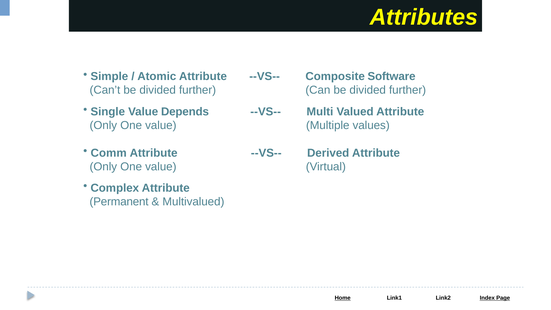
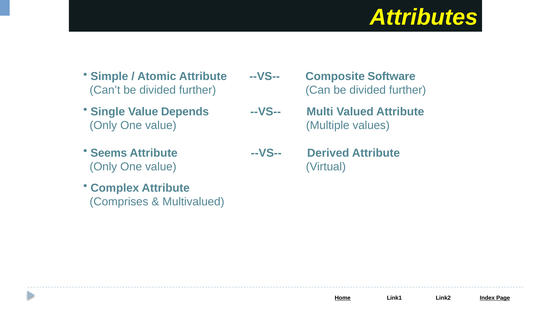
Comm: Comm -> Seems
Permanent: Permanent -> Comprises
